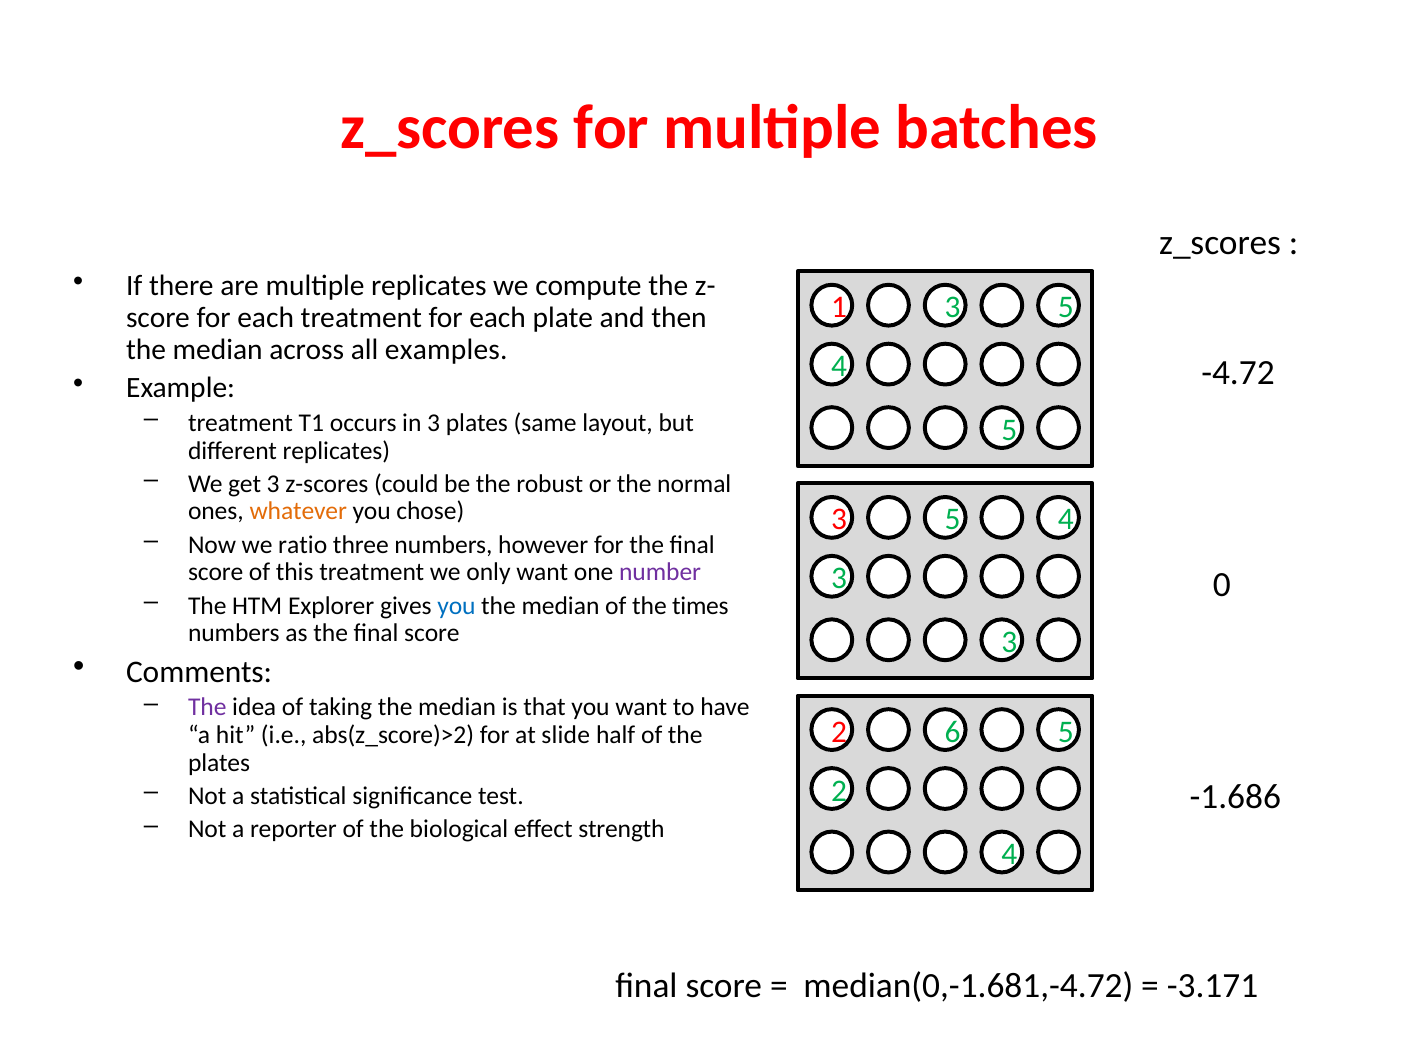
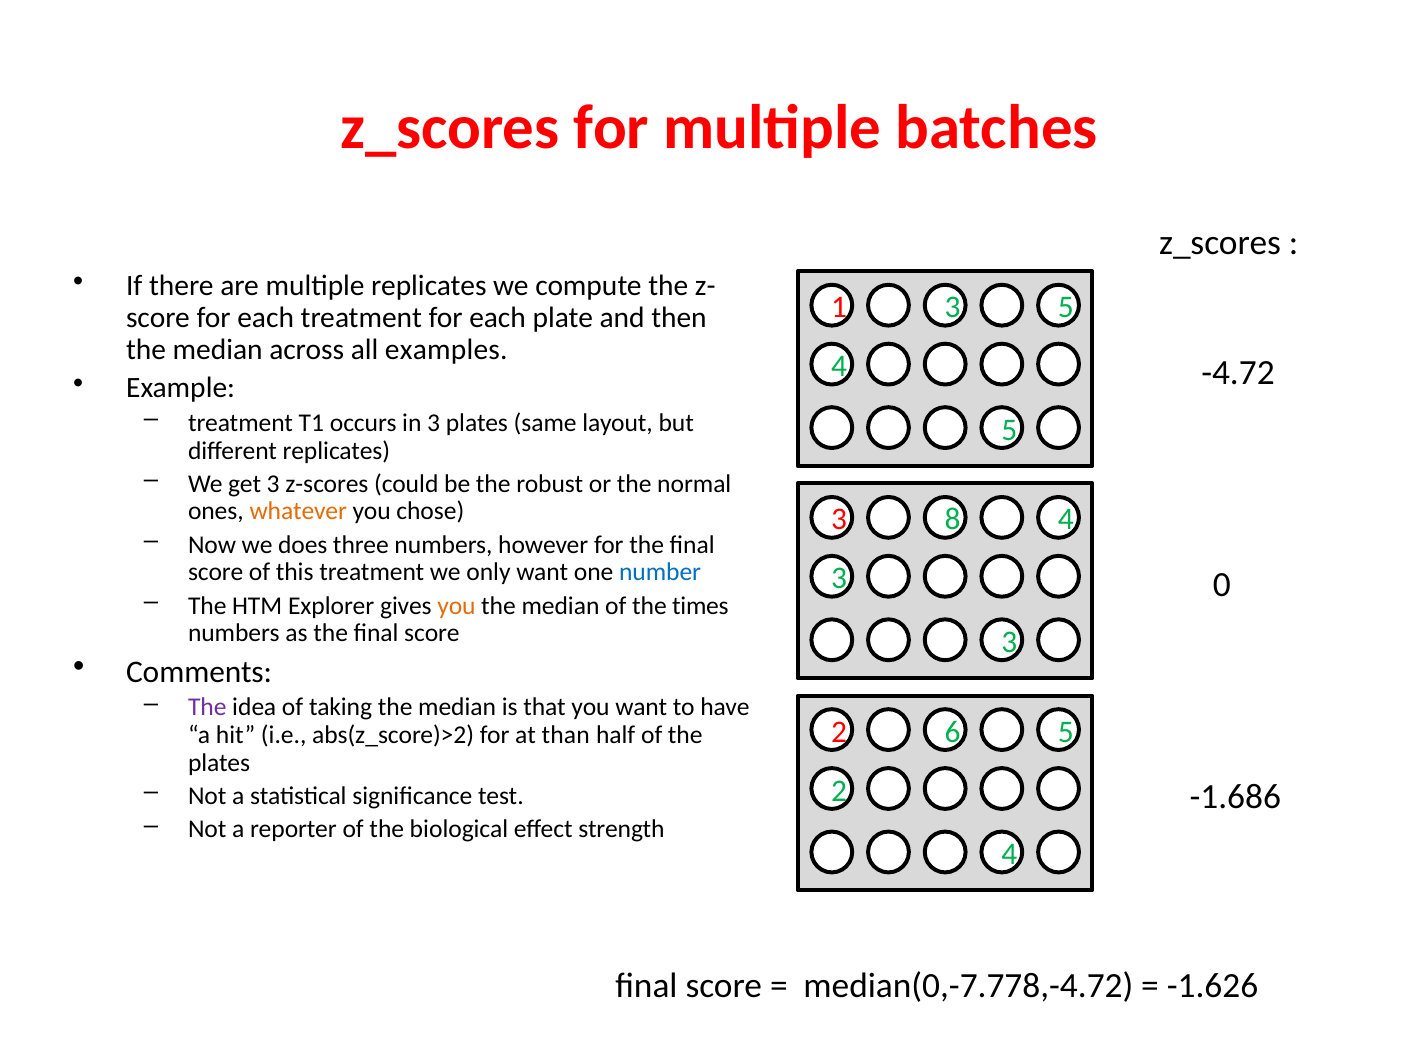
5 at (953, 520): 5 -> 8
ratio: ratio -> does
number colour: purple -> blue
you at (456, 606) colour: blue -> orange
slide: slide -> than
median(0,-1.681,-4.72: median(0,-1.681,-4.72 -> median(0,-7.778,-4.72
-3.171: -3.171 -> -1.626
